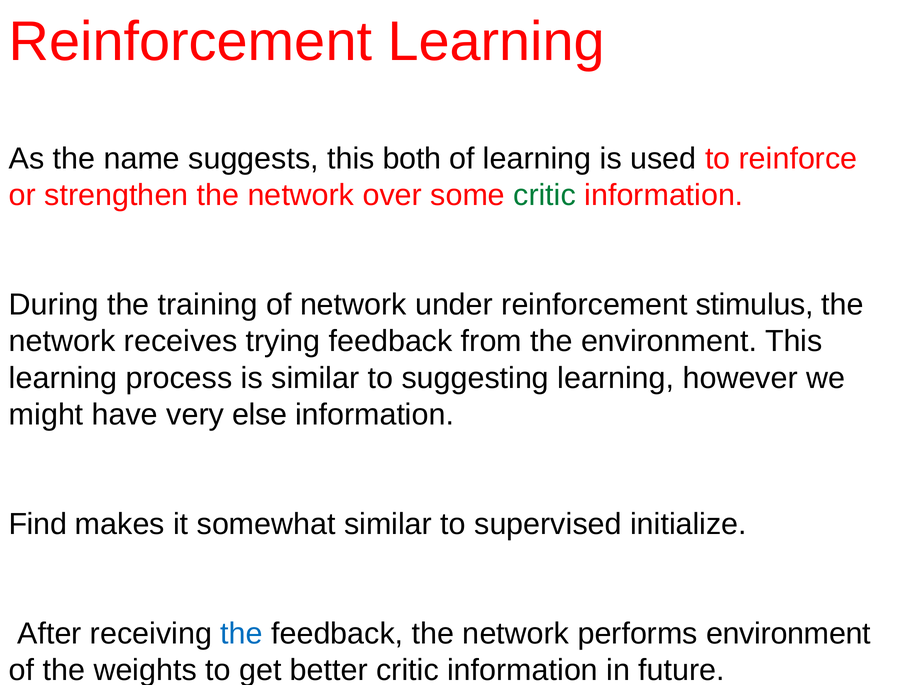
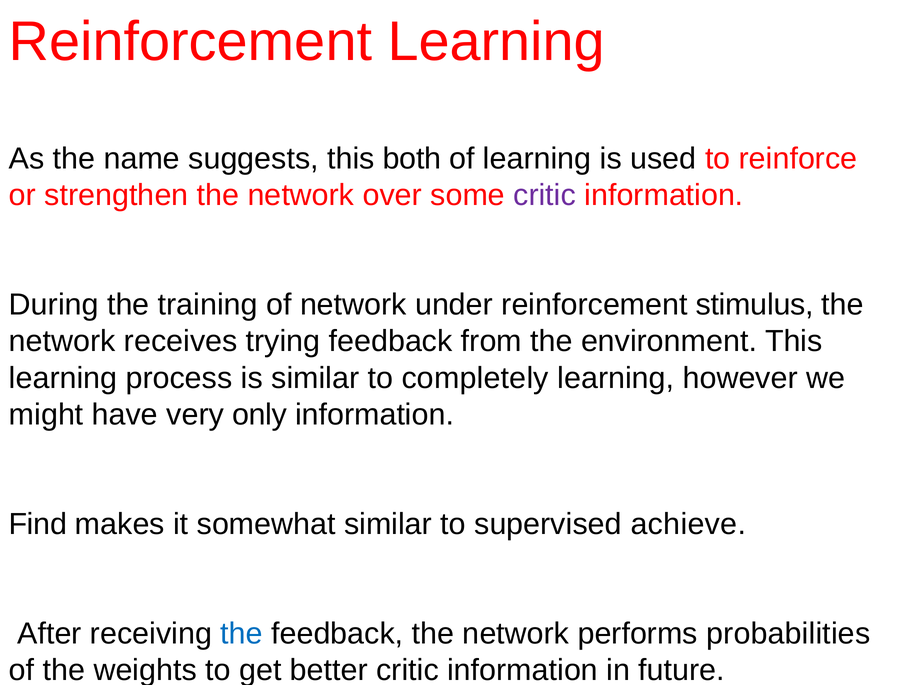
critic at (545, 195) colour: green -> purple
suggesting: suggesting -> completely
else: else -> only
initialize: initialize -> achieve
performs environment: environment -> probabilities
